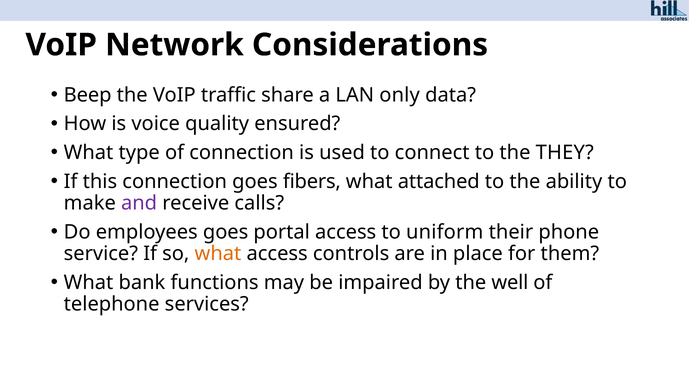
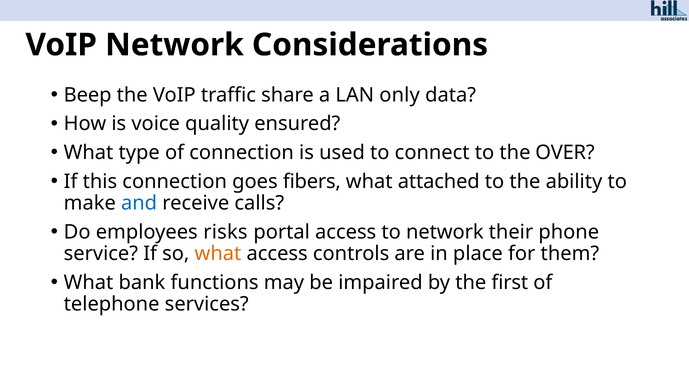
THEY: THEY -> OVER
and colour: purple -> blue
employees goes: goes -> risks
to uniform: uniform -> network
well: well -> first
